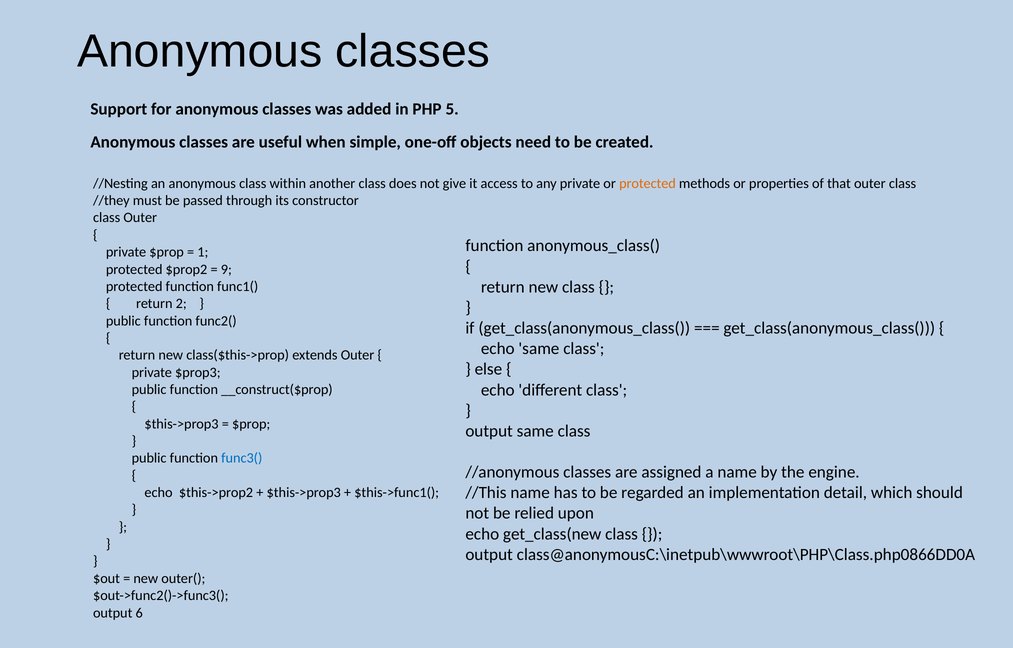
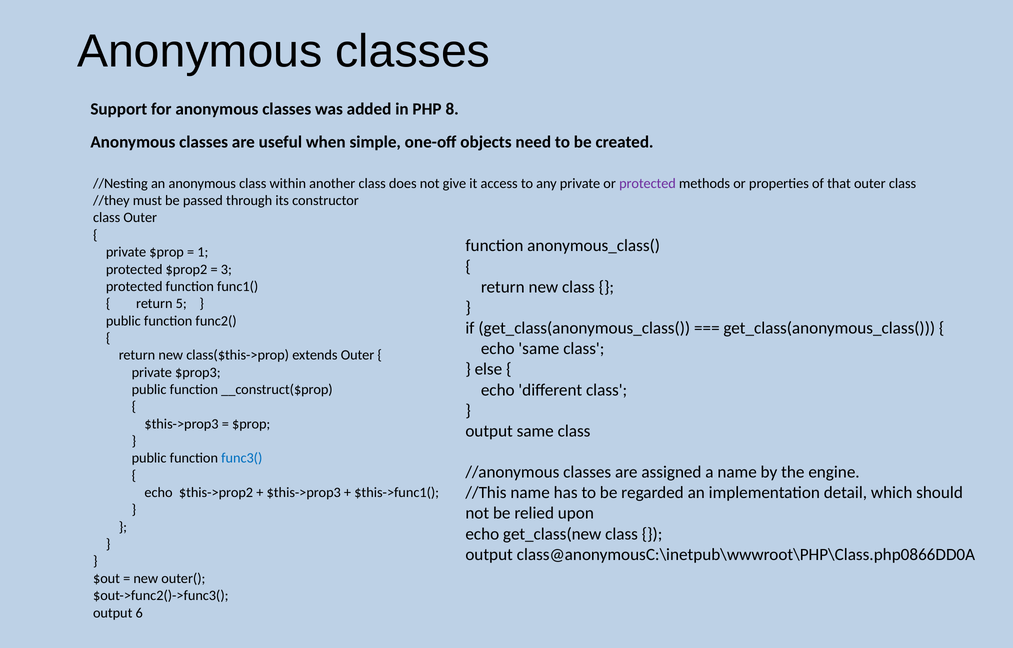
5: 5 -> 8
protected at (647, 183) colour: orange -> purple
9: 9 -> 3
2: 2 -> 5
